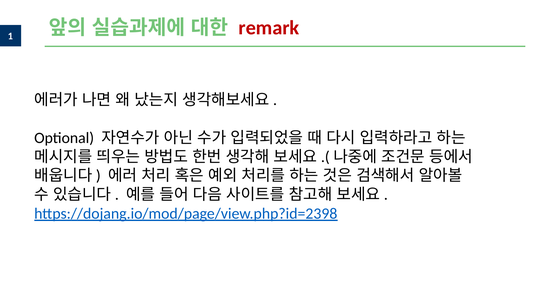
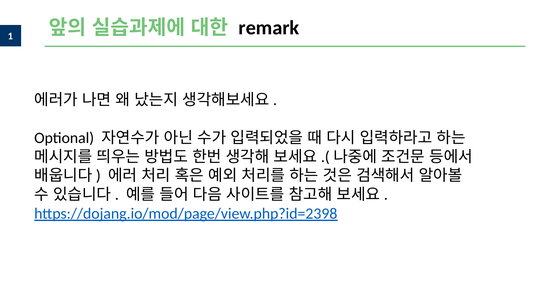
remark colour: red -> black
